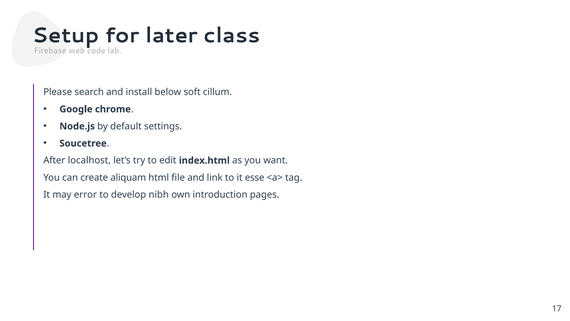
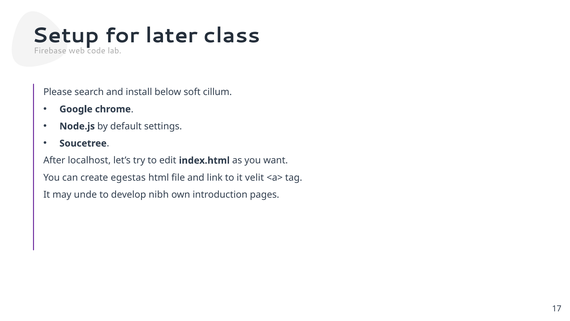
aliquam: aliquam -> egestas
esse: esse -> velit
error: error -> unde
